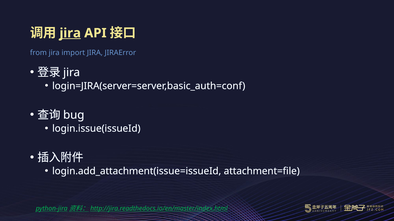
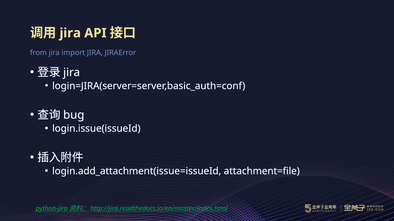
jira at (70, 33) underline: present -> none
